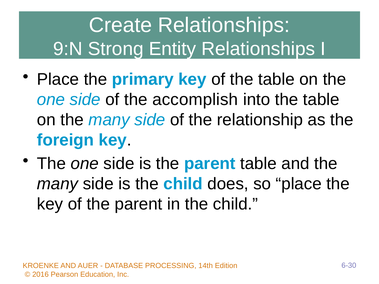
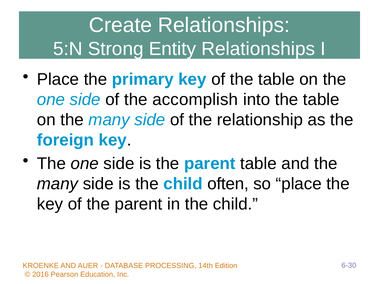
9:N: 9:N -> 5:N
does: does -> often
